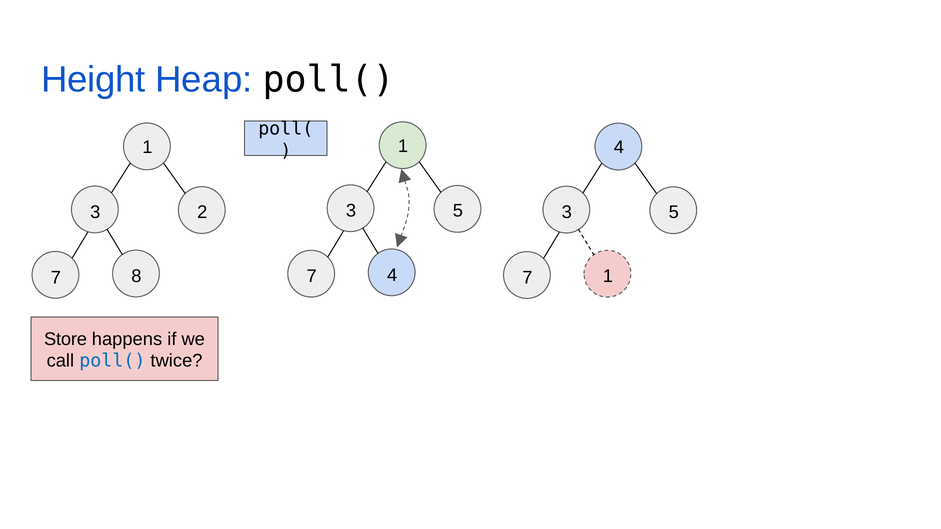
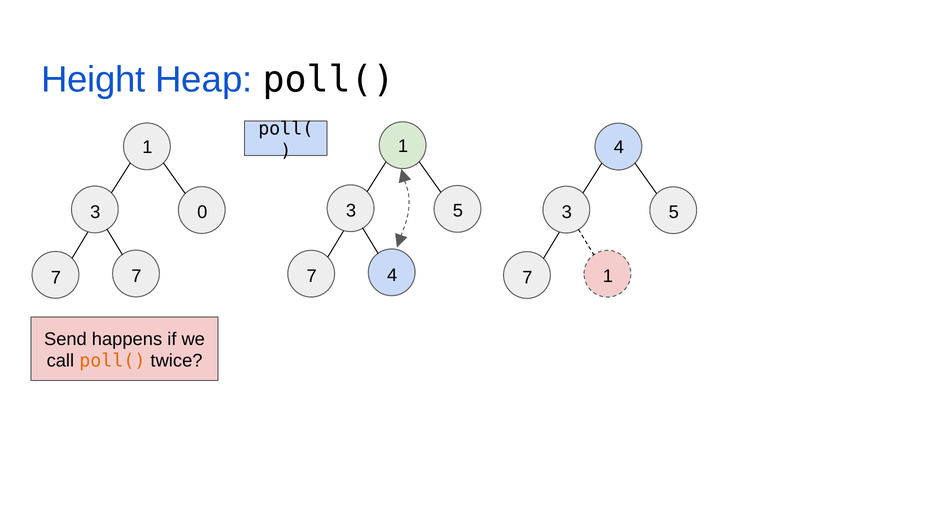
2: 2 -> 0
7 8: 8 -> 7
Store: Store -> Send
poll( at (112, 361) colour: blue -> orange
